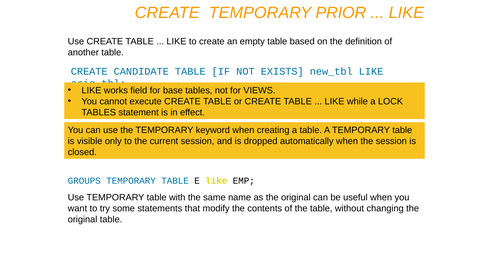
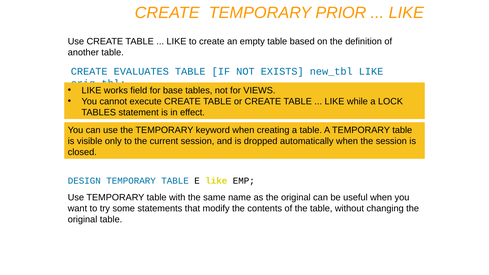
CANDIDATE: CANDIDATE -> EVALUATES
GROUPS: GROUPS -> DESIGN
